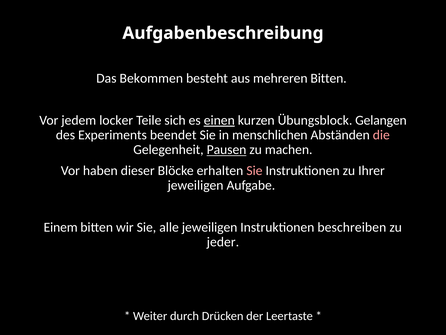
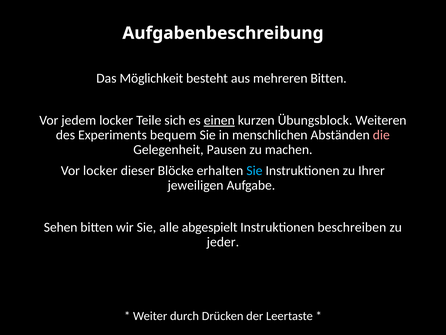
Bekommen: Bekommen -> Möglichkeit
Gelangen: Gelangen -> Weiteren
beendet: beendet -> bequem
Pausen underline: present -> none
Vor haben: haben -> locker
Sie at (254, 170) colour: pink -> light blue
Einem: Einem -> Sehen
alle jeweiligen: jeweiligen -> abgespielt
